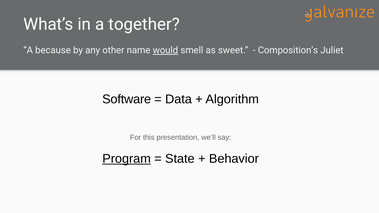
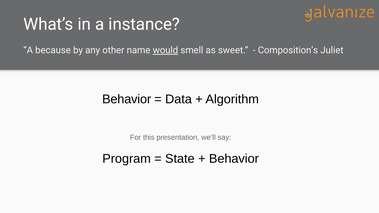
together: together -> instance
Software at (127, 99): Software -> Behavior
Program underline: present -> none
